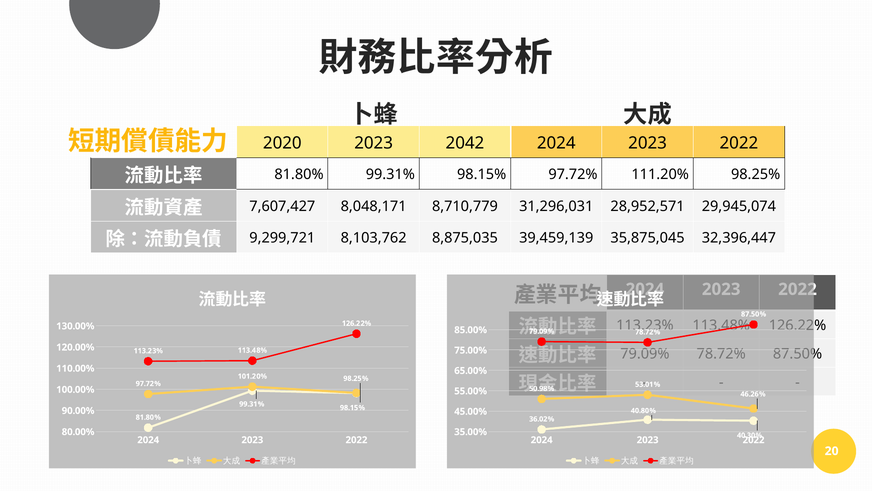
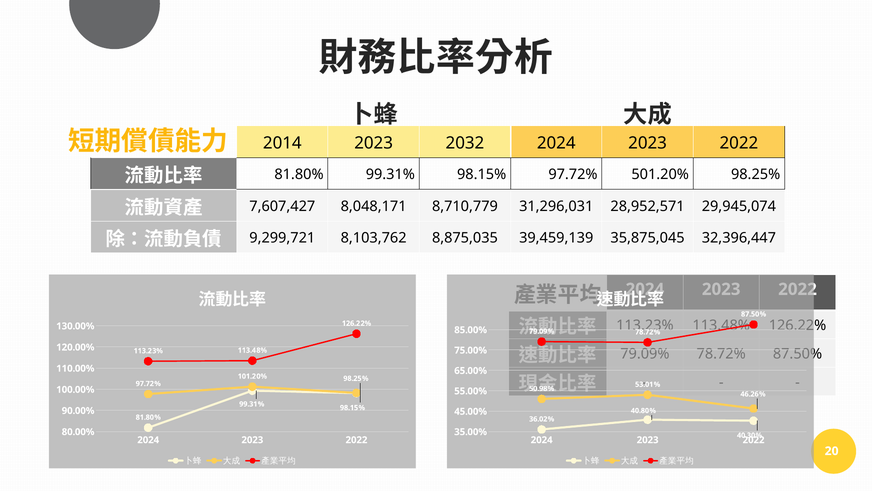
2020: 2020 -> 2014
2042: 2042 -> 2032
111.20%: 111.20% -> 501.20%
